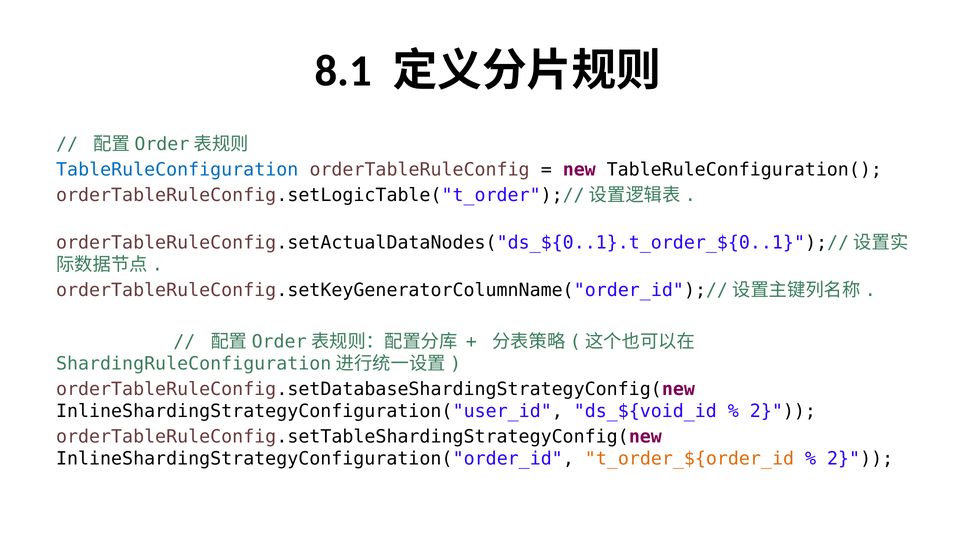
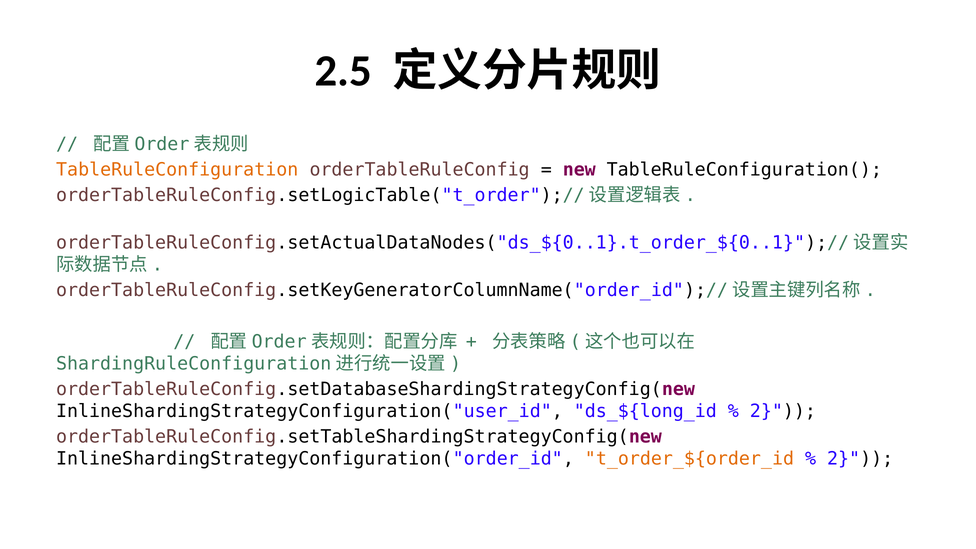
8.1: 8.1 -> 2.5
TableRuleConfiguration colour: blue -> orange
ds_${void_id: ds_${void_id -> ds_${long_id
